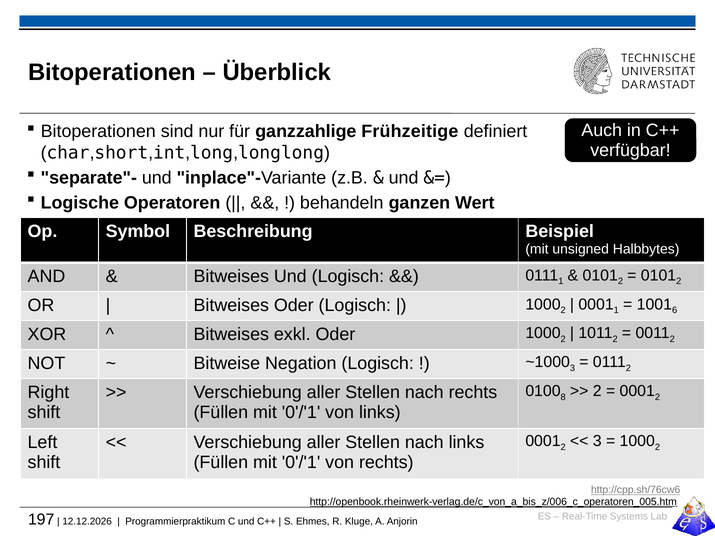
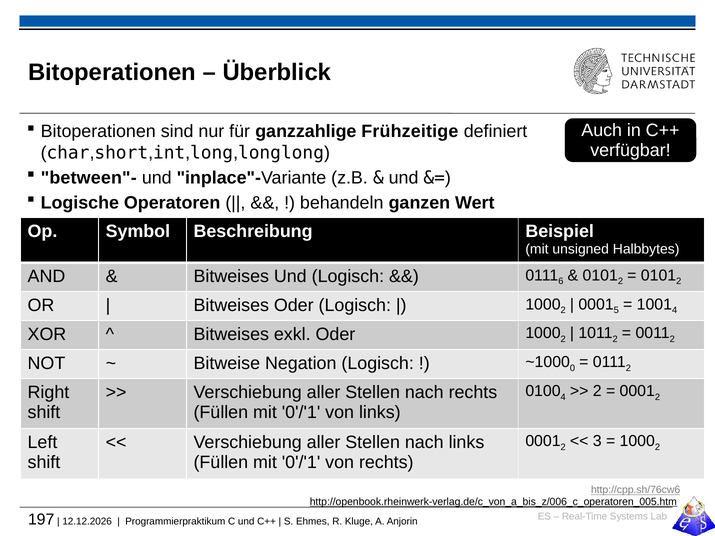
separate"-: separate"- -> between"-
1 at (561, 282): 1 -> 6
1 at (616, 311): 1 -> 5
6 at (675, 311): 6 -> 4
3 at (572, 369): 3 -> 0
8 at (563, 398): 8 -> 4
